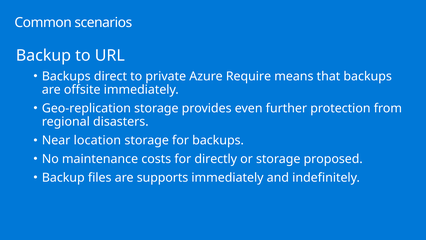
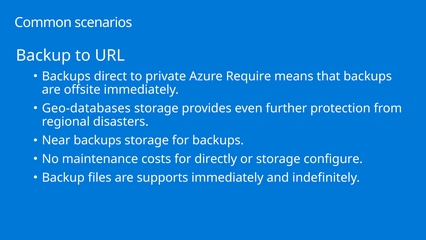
Geo-replication: Geo-replication -> Geo-databases
Near location: location -> backups
proposed: proposed -> configure
